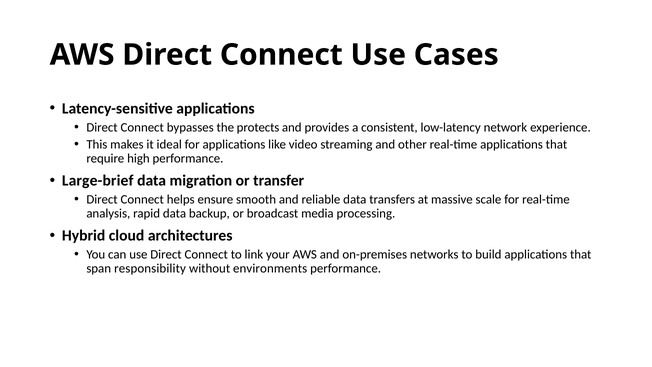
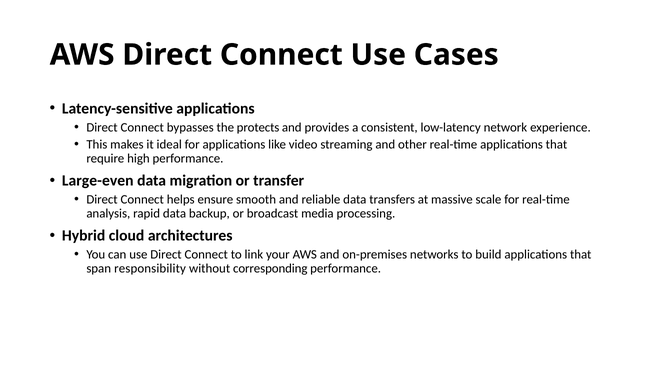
Large-brief: Large-brief -> Large-even
environments: environments -> corresponding
